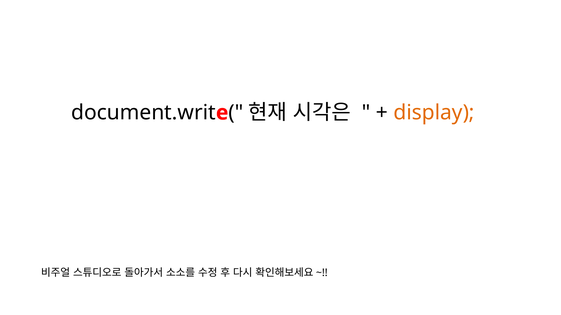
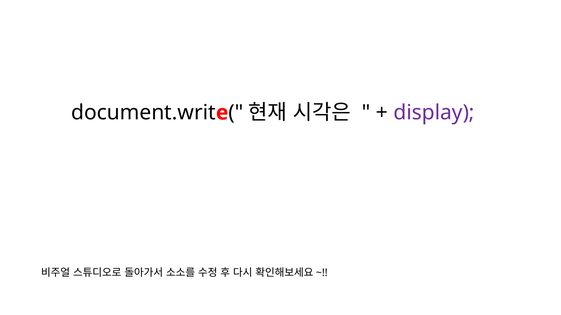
display colour: orange -> purple
